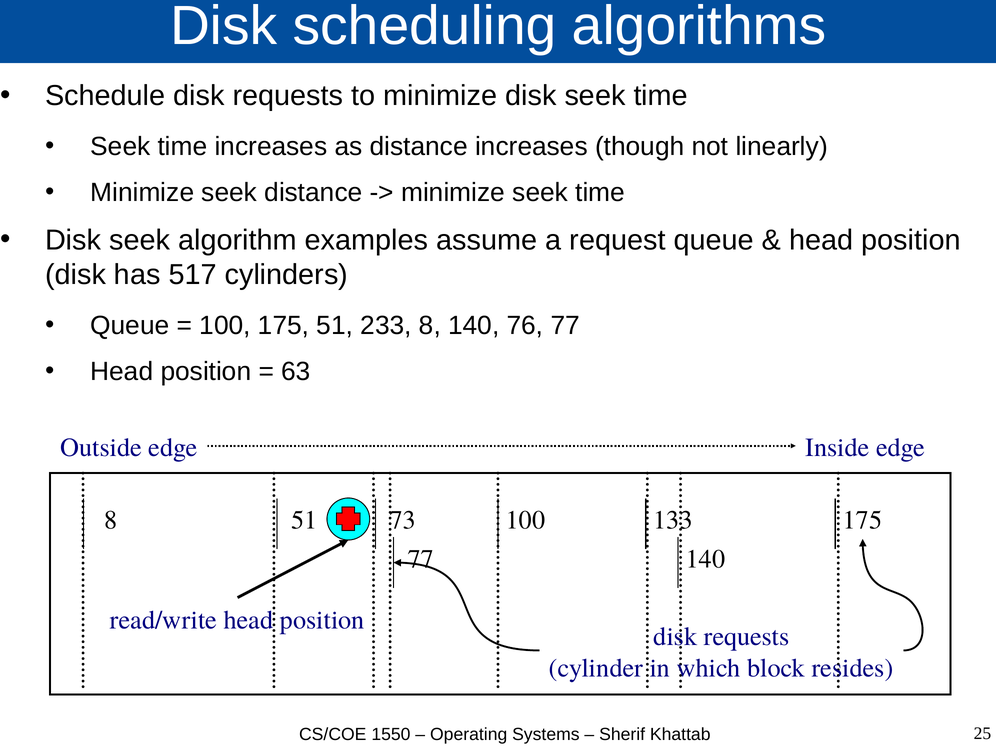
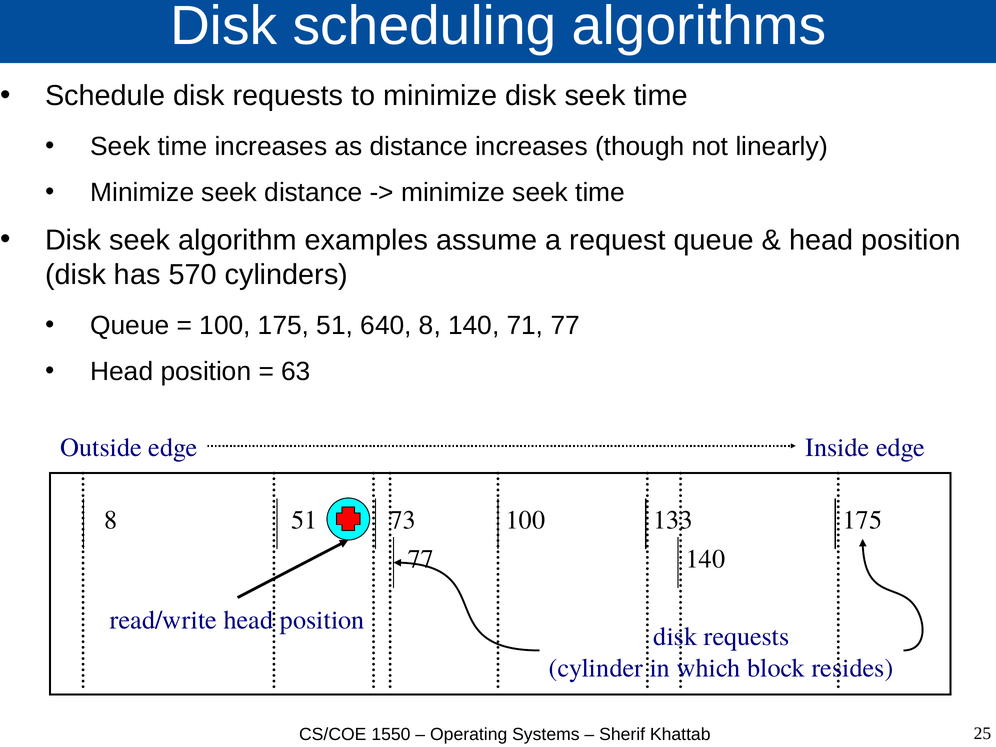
517: 517 -> 570
233: 233 -> 640
76: 76 -> 71
